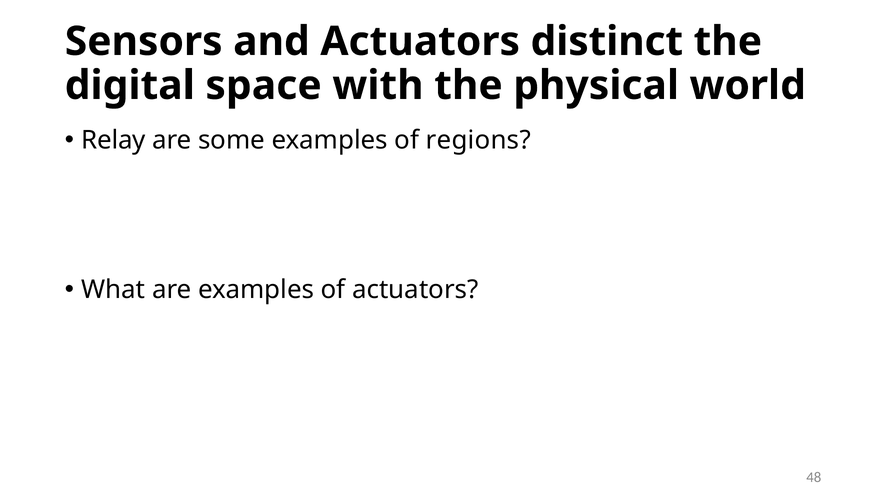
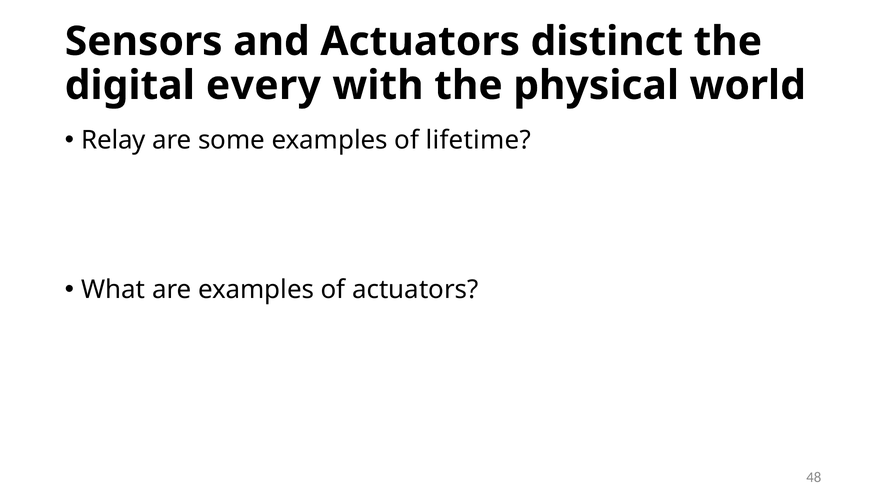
space: space -> every
regions: regions -> lifetime
